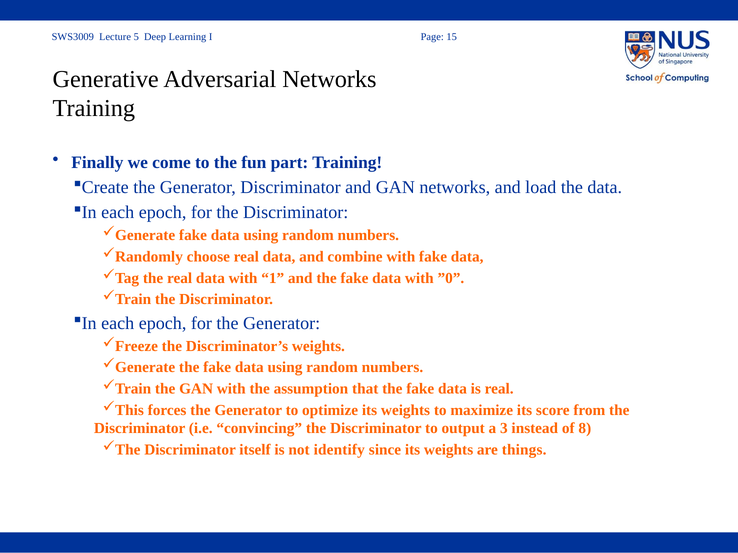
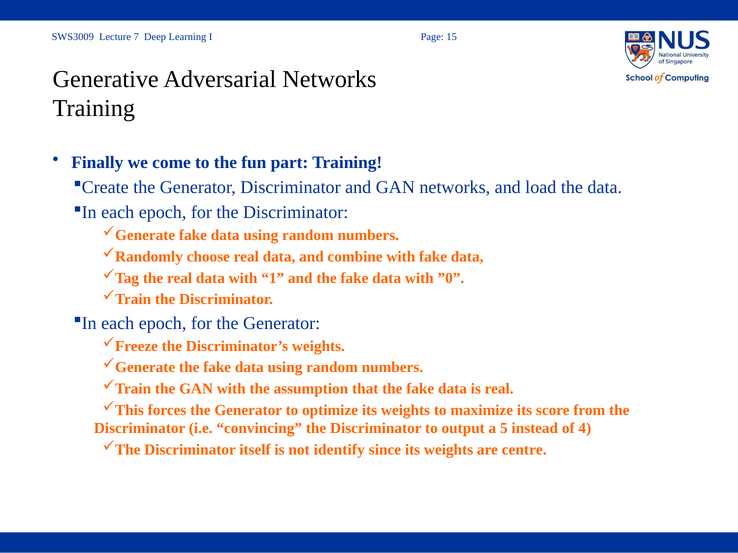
5: 5 -> 7
3: 3 -> 5
8: 8 -> 4
things: things -> centre
